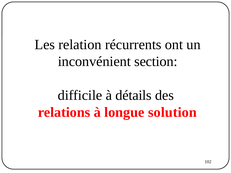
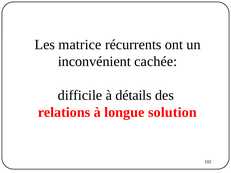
relation: relation -> matrice
section: section -> cachée
